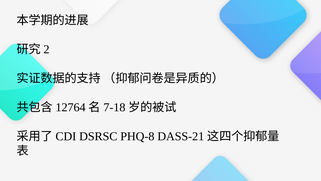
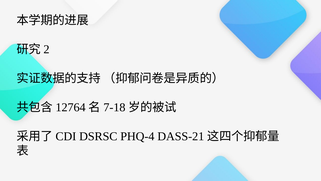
PHQ-8: PHQ-8 -> PHQ-4
